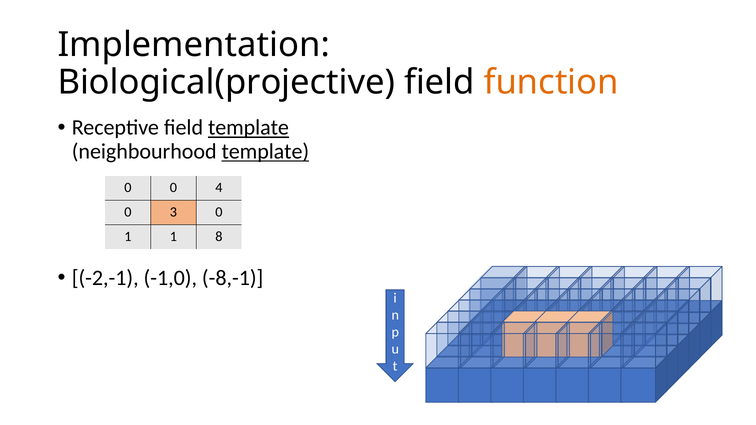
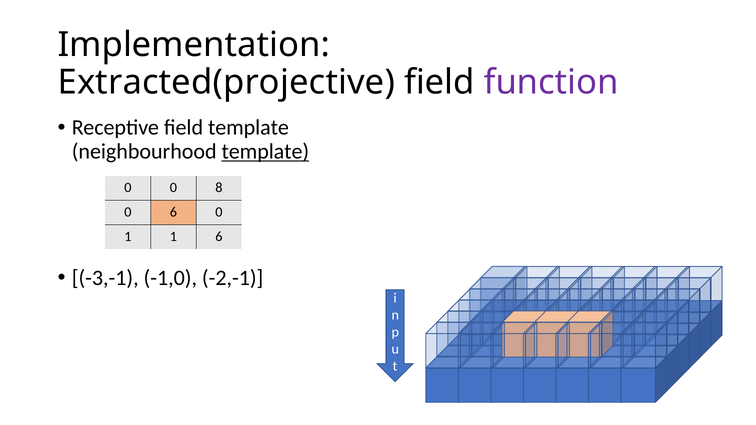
Biological(projective: Biological(projective -> Extracted(projective
function colour: orange -> purple
template at (248, 128) underline: present -> none
4: 4 -> 8
0 3: 3 -> 6
1 8: 8 -> 6
-2,-1: -2,-1 -> -3,-1
-8,-1: -8,-1 -> -2,-1
